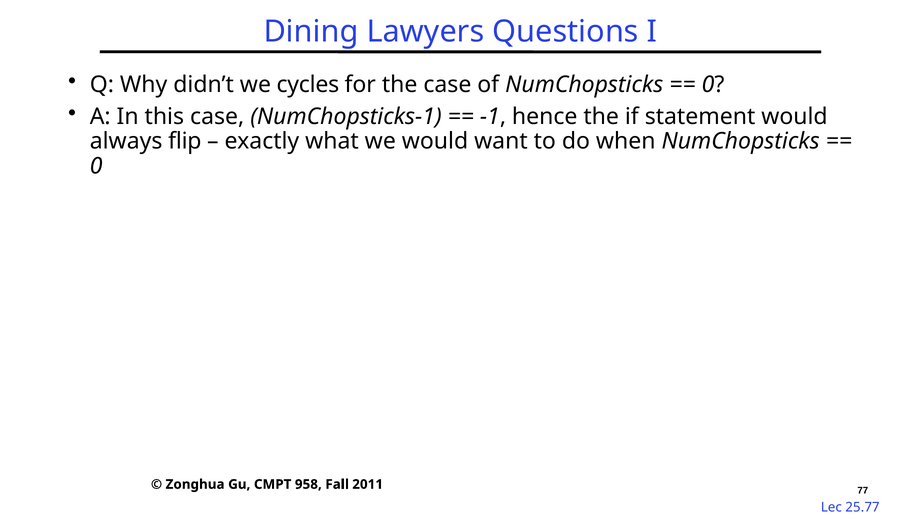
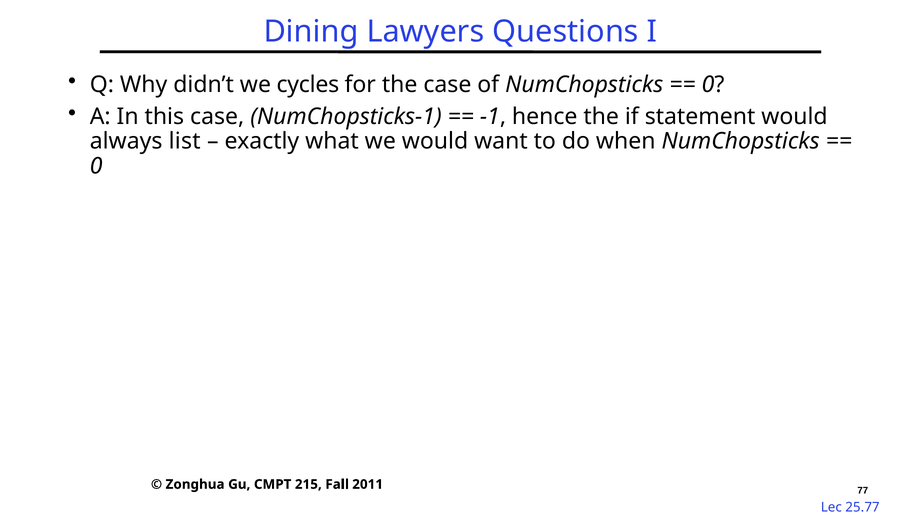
flip: flip -> list
958: 958 -> 215
